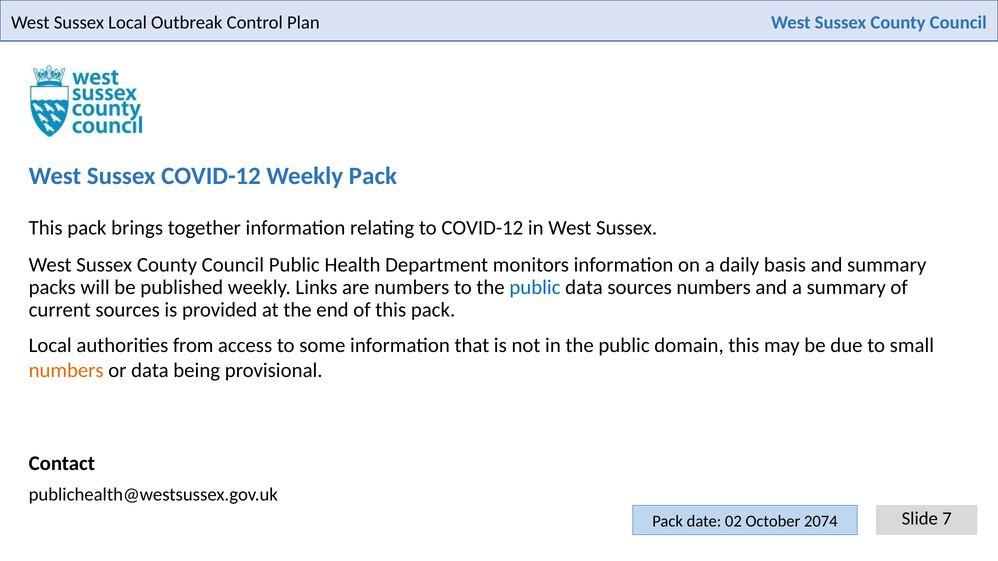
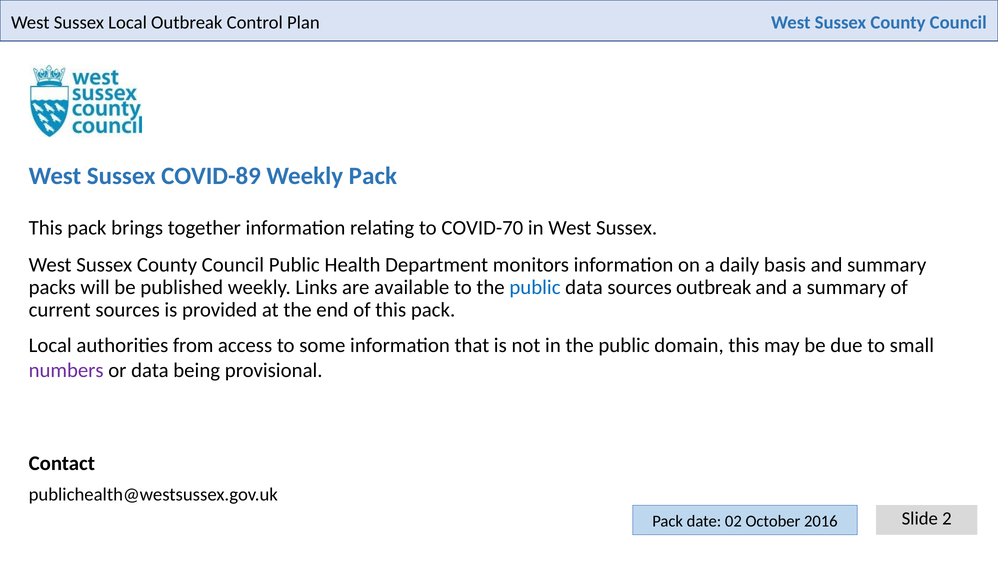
Sussex COVID-12: COVID-12 -> COVID-89
to COVID-12: COVID-12 -> COVID-70
are numbers: numbers -> available
sources numbers: numbers -> outbreak
numbers at (66, 371) colour: orange -> purple
7: 7 -> 2
2074: 2074 -> 2016
